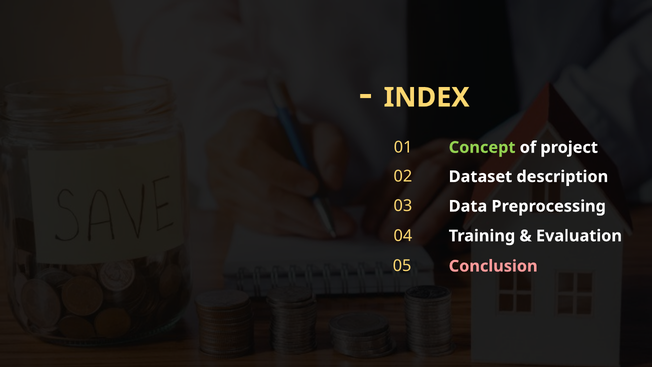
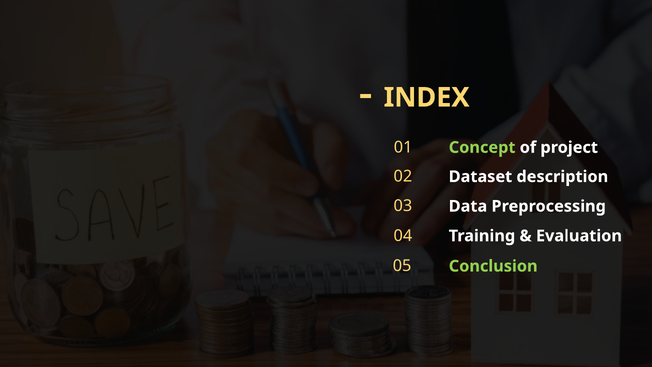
Conclusion colour: pink -> light green
